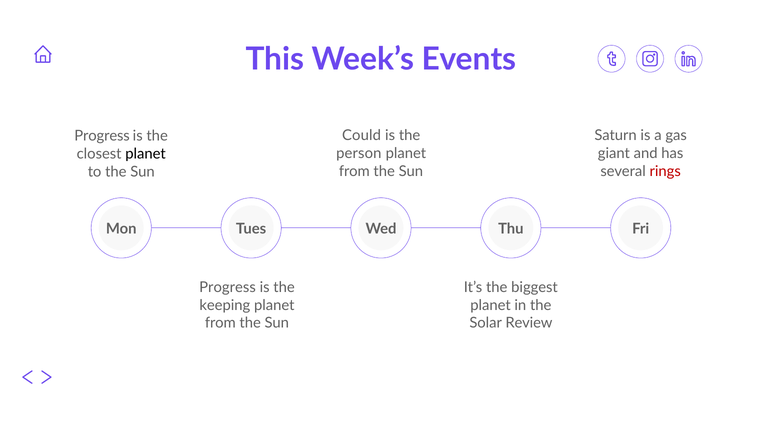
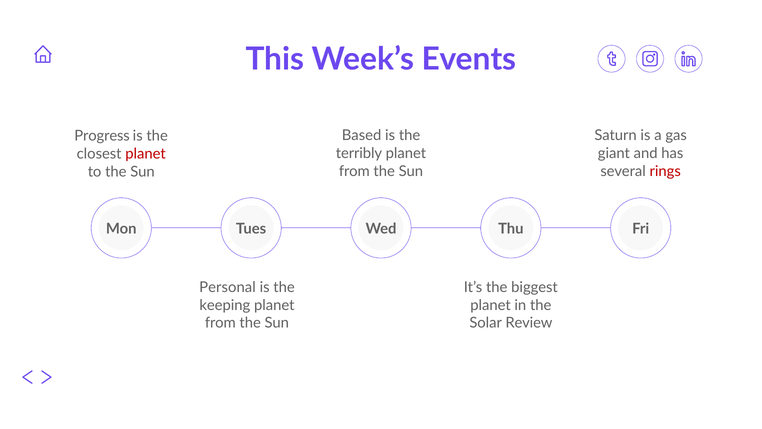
Could: Could -> Based
person: person -> terribly
planet at (146, 154) colour: black -> red
Progress at (228, 287): Progress -> Personal
